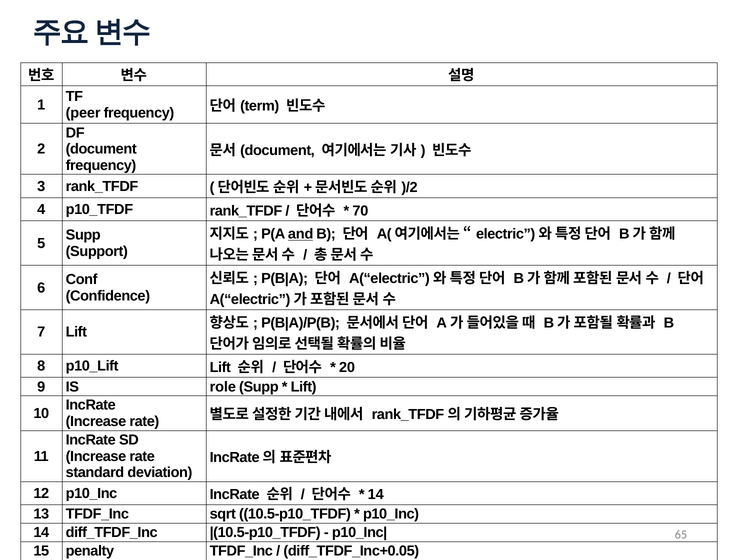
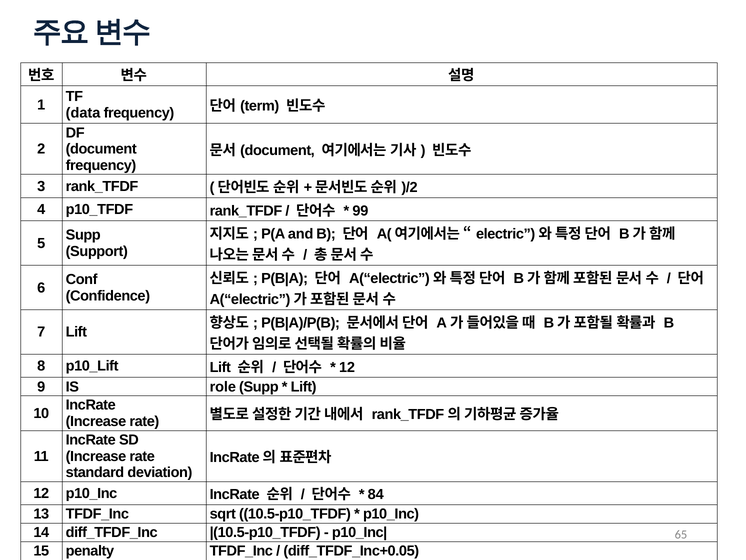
peer: peer -> data
70: 70 -> 99
and underline: present -> none
20 at (347, 367): 20 -> 12
14 at (376, 494): 14 -> 84
